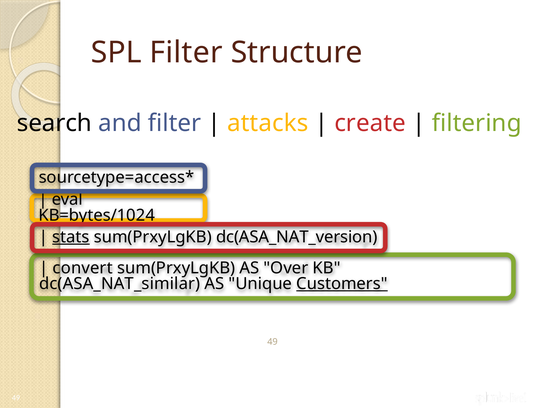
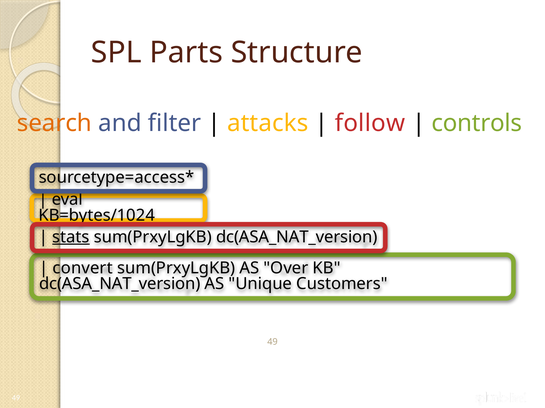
SPL Filter: Filter -> Parts
search colour: black -> orange
create: create -> follow
filtering: filtering -> controls
dc(ASA_NAT_similar at (120, 284): dc(ASA_NAT_similar -> dc(ASA_NAT_version
Customers underline: present -> none
